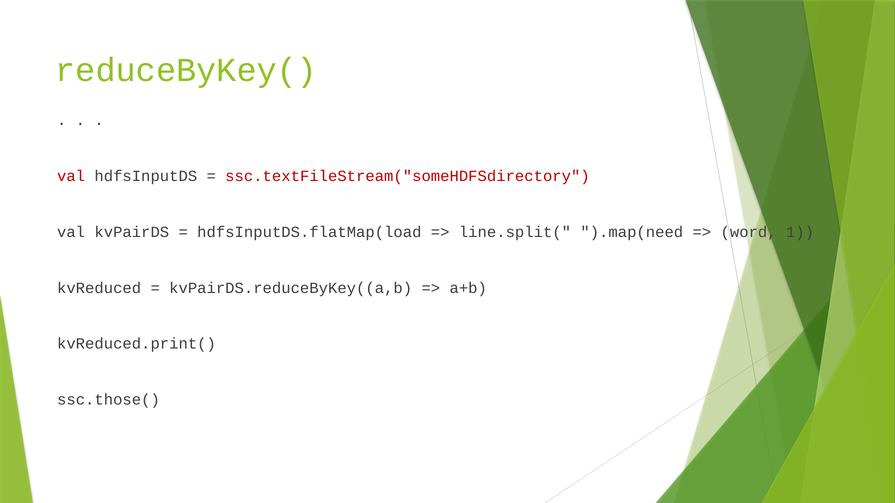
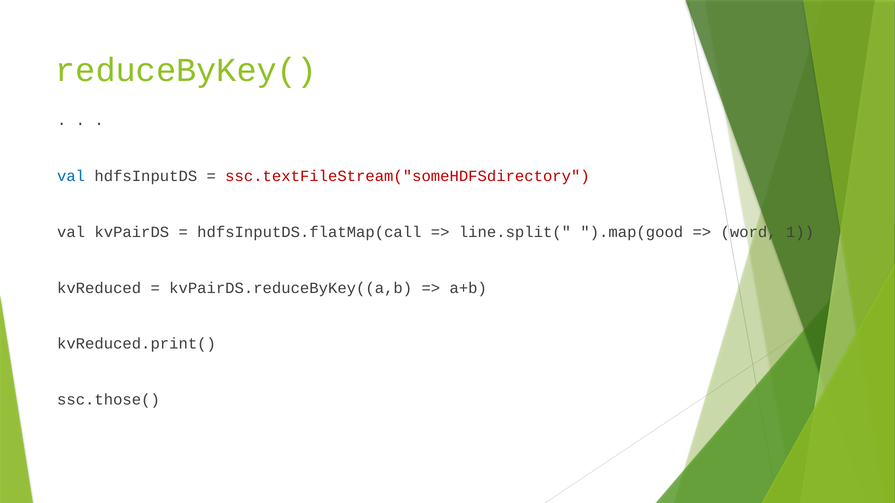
val at (71, 176) colour: red -> blue
hdfsInputDS.flatMap(load: hdfsInputDS.flatMap(load -> hdfsInputDS.flatMap(call
).map(need: ).map(need -> ).map(good
